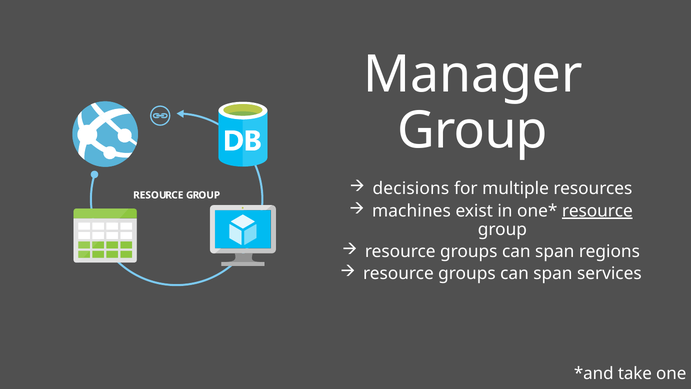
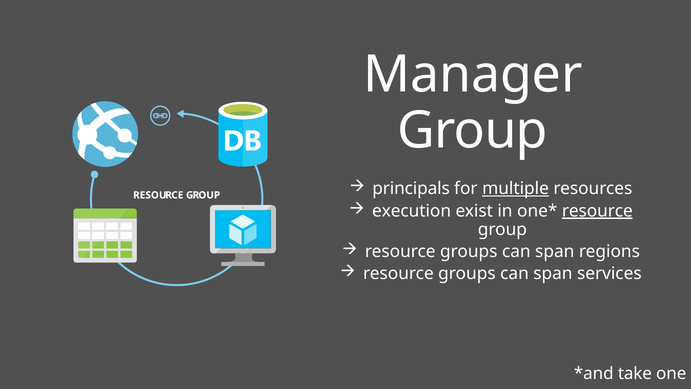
decisions: decisions -> principals
multiple underline: none -> present
machines: machines -> execution
